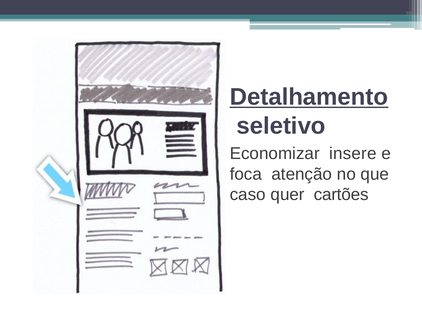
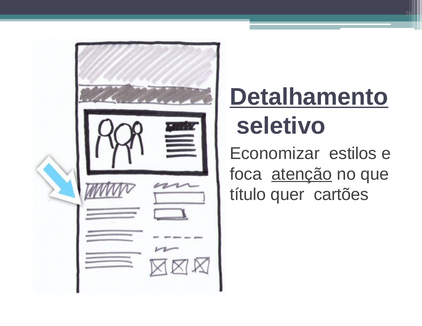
insere: insere -> estilos
atenção underline: none -> present
caso: caso -> título
